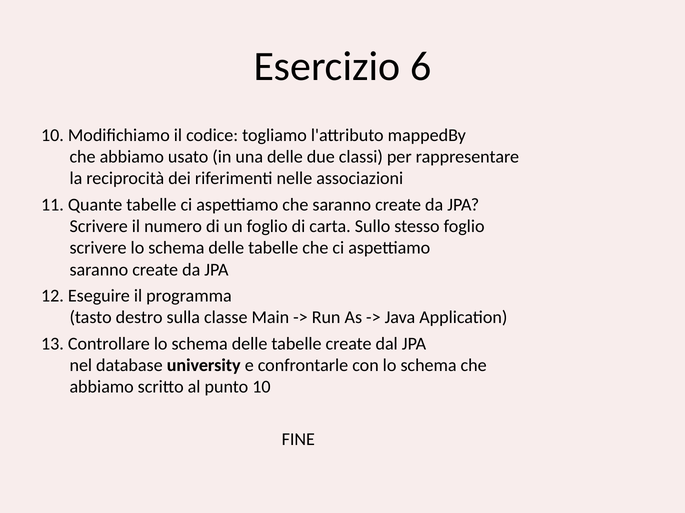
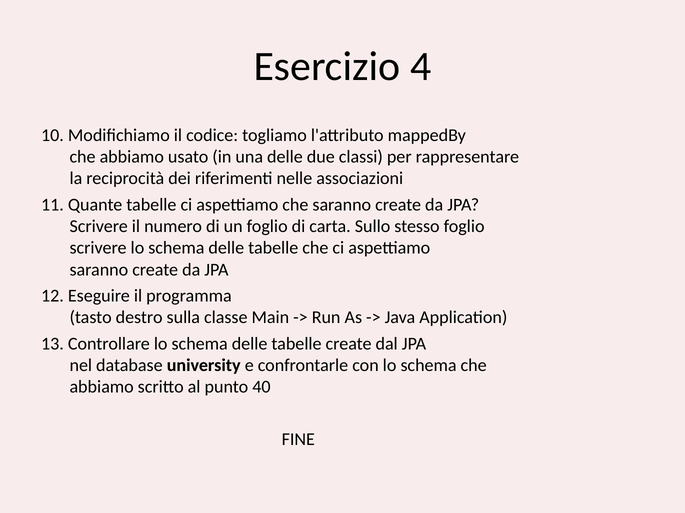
6: 6 -> 4
punto 10: 10 -> 40
